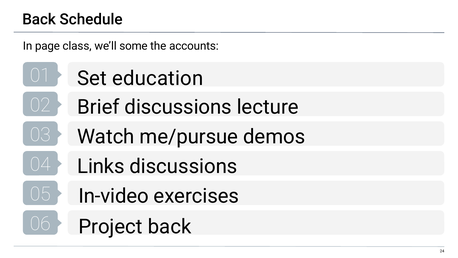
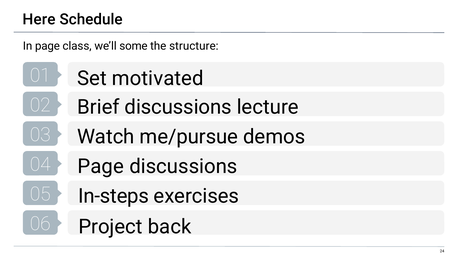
Back at (39, 19): Back -> Here
accounts: accounts -> structure
education: education -> motivated
Links at (101, 166): Links -> Page
In-video: In-video -> In-steps
